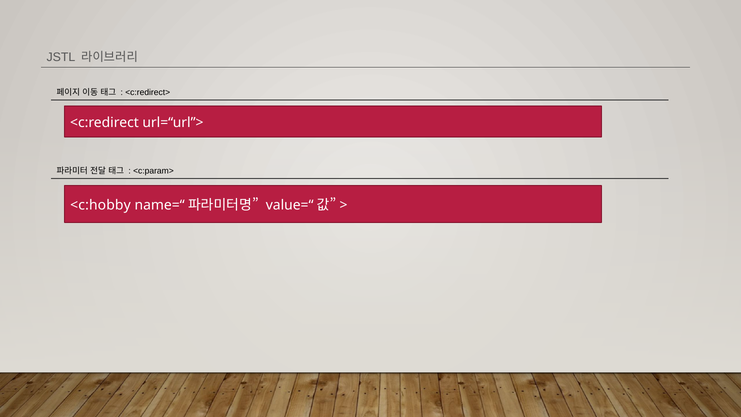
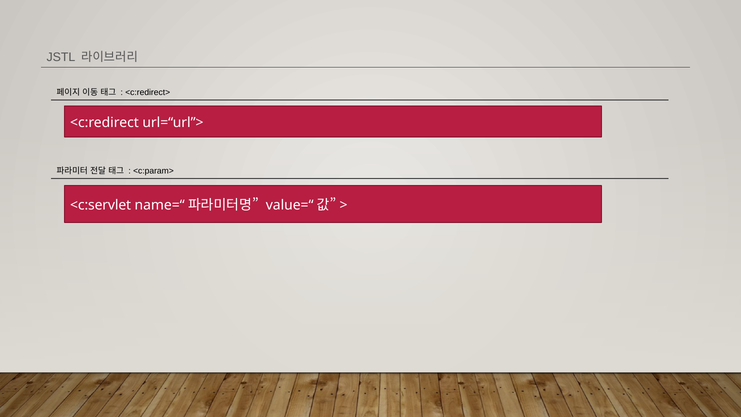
<c:hobby: <c:hobby -> <c:servlet
